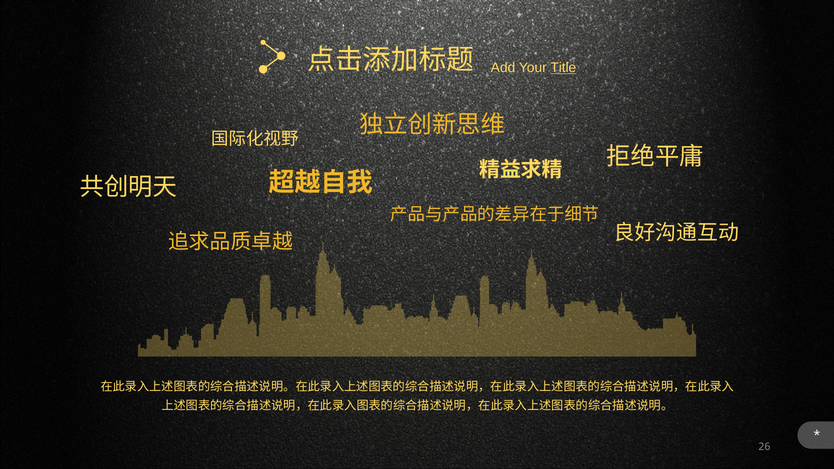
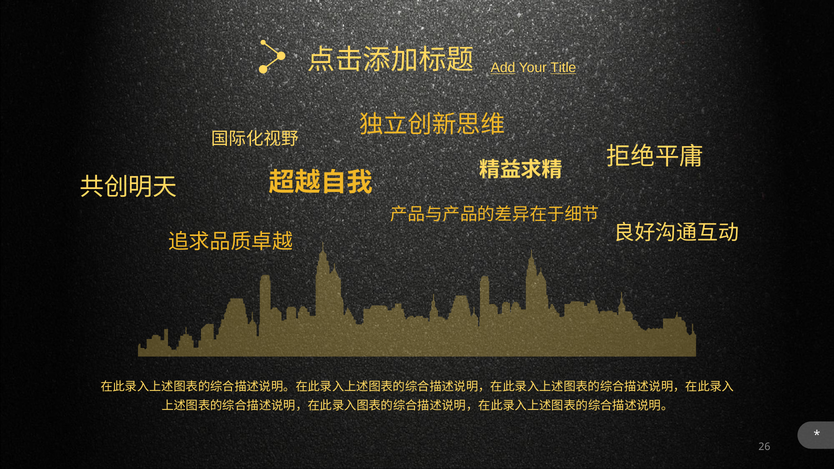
Add underline: none -> present
